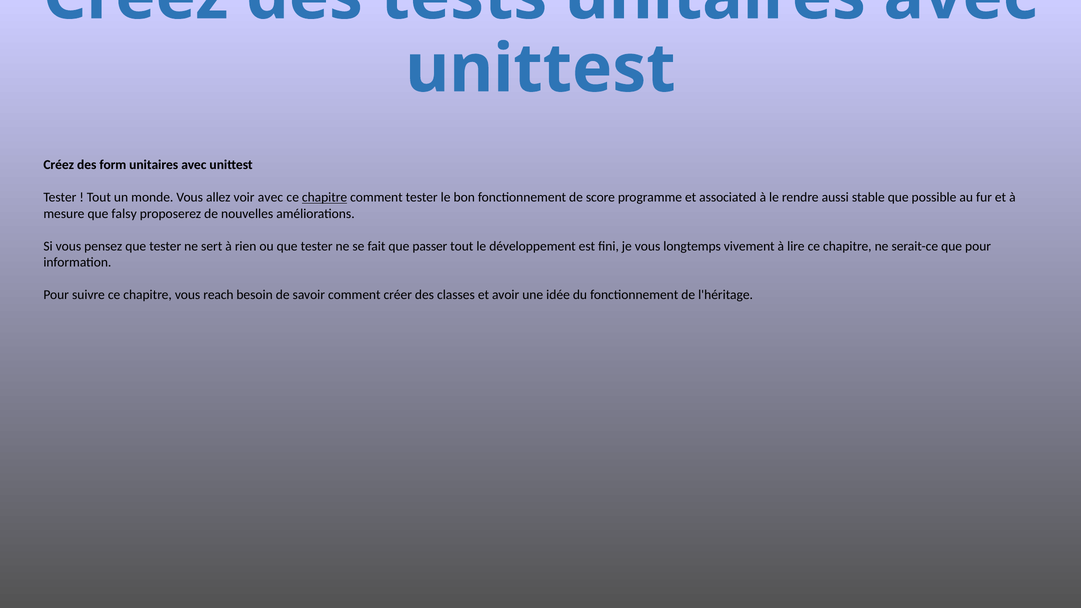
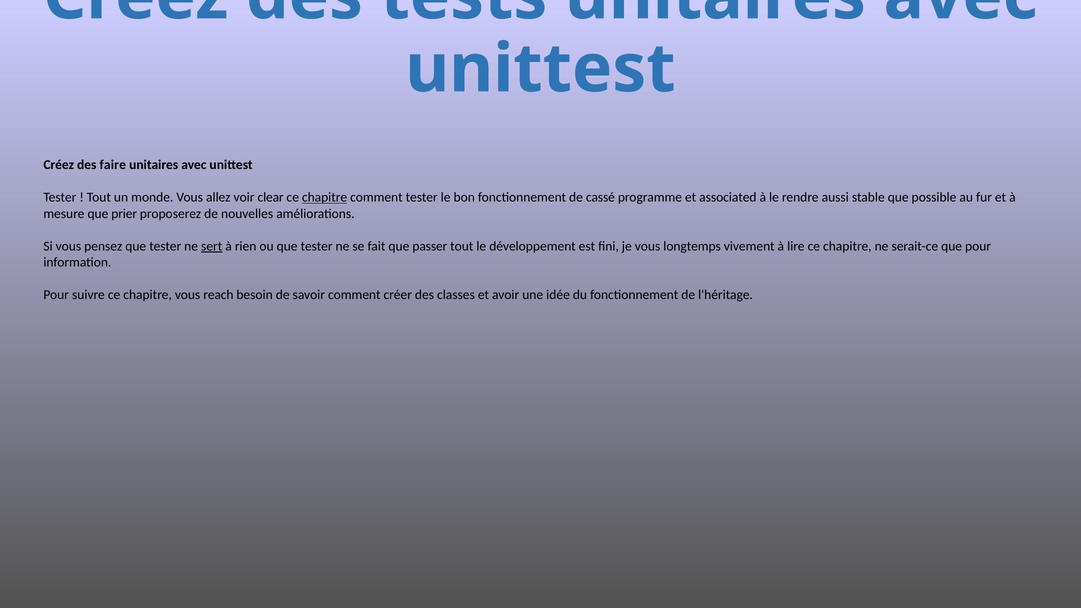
form: form -> faire
voir avec: avec -> clear
score: score -> cassé
falsy: falsy -> prier
sert underline: none -> present
